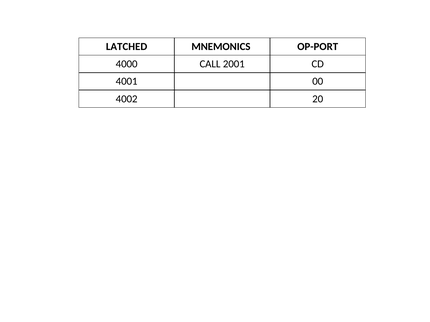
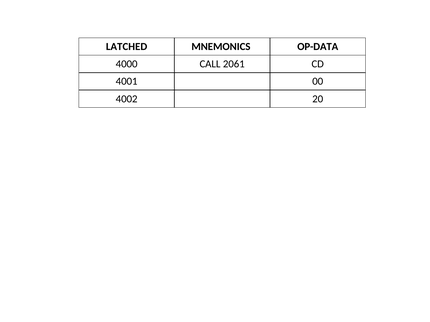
OP-PORT: OP-PORT -> OP-DATA
2001: 2001 -> 2061
